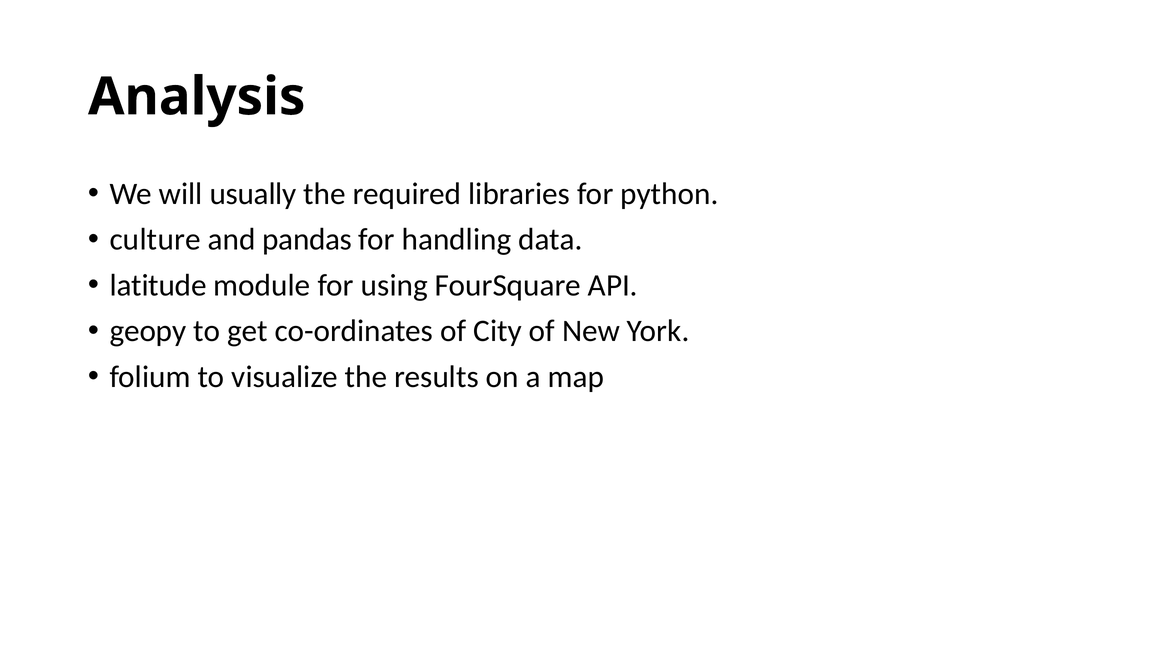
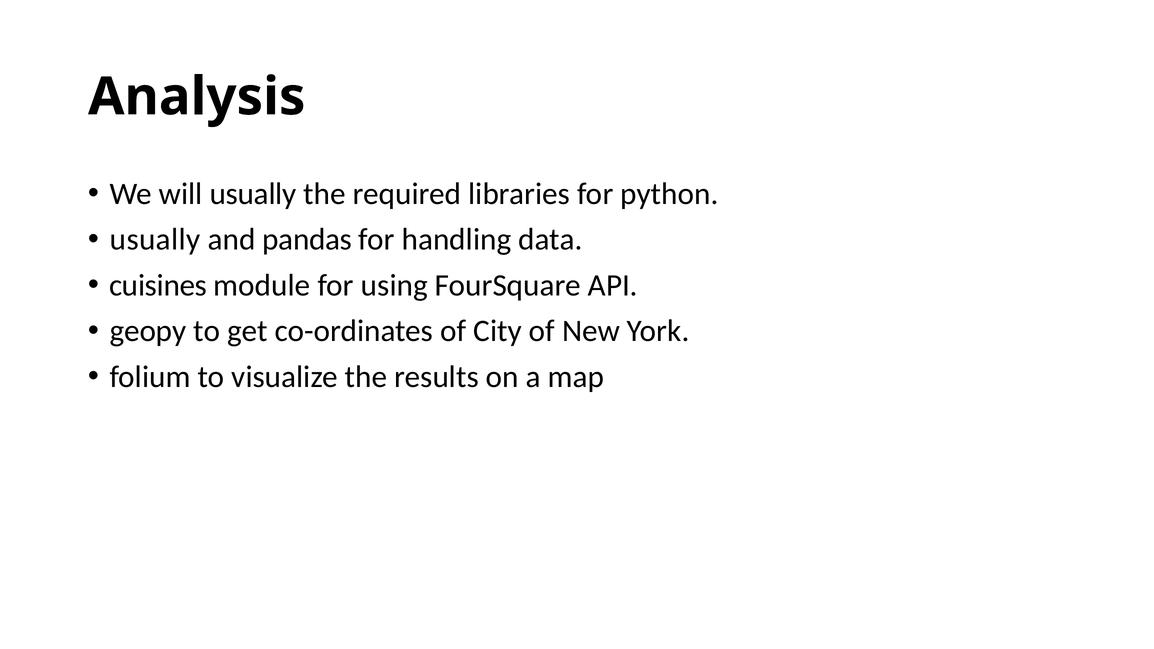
culture at (155, 240): culture -> usually
latitude: latitude -> cuisines
